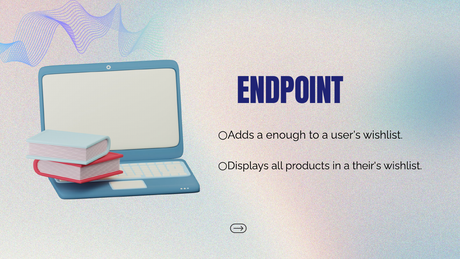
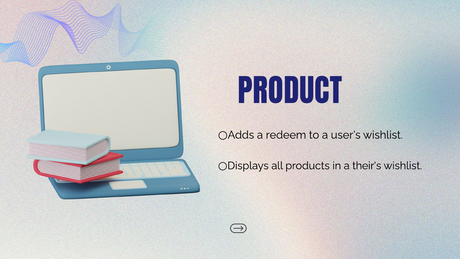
ENDPOINT: ENDPOINT -> PRODUCT
enough: enough -> redeem
